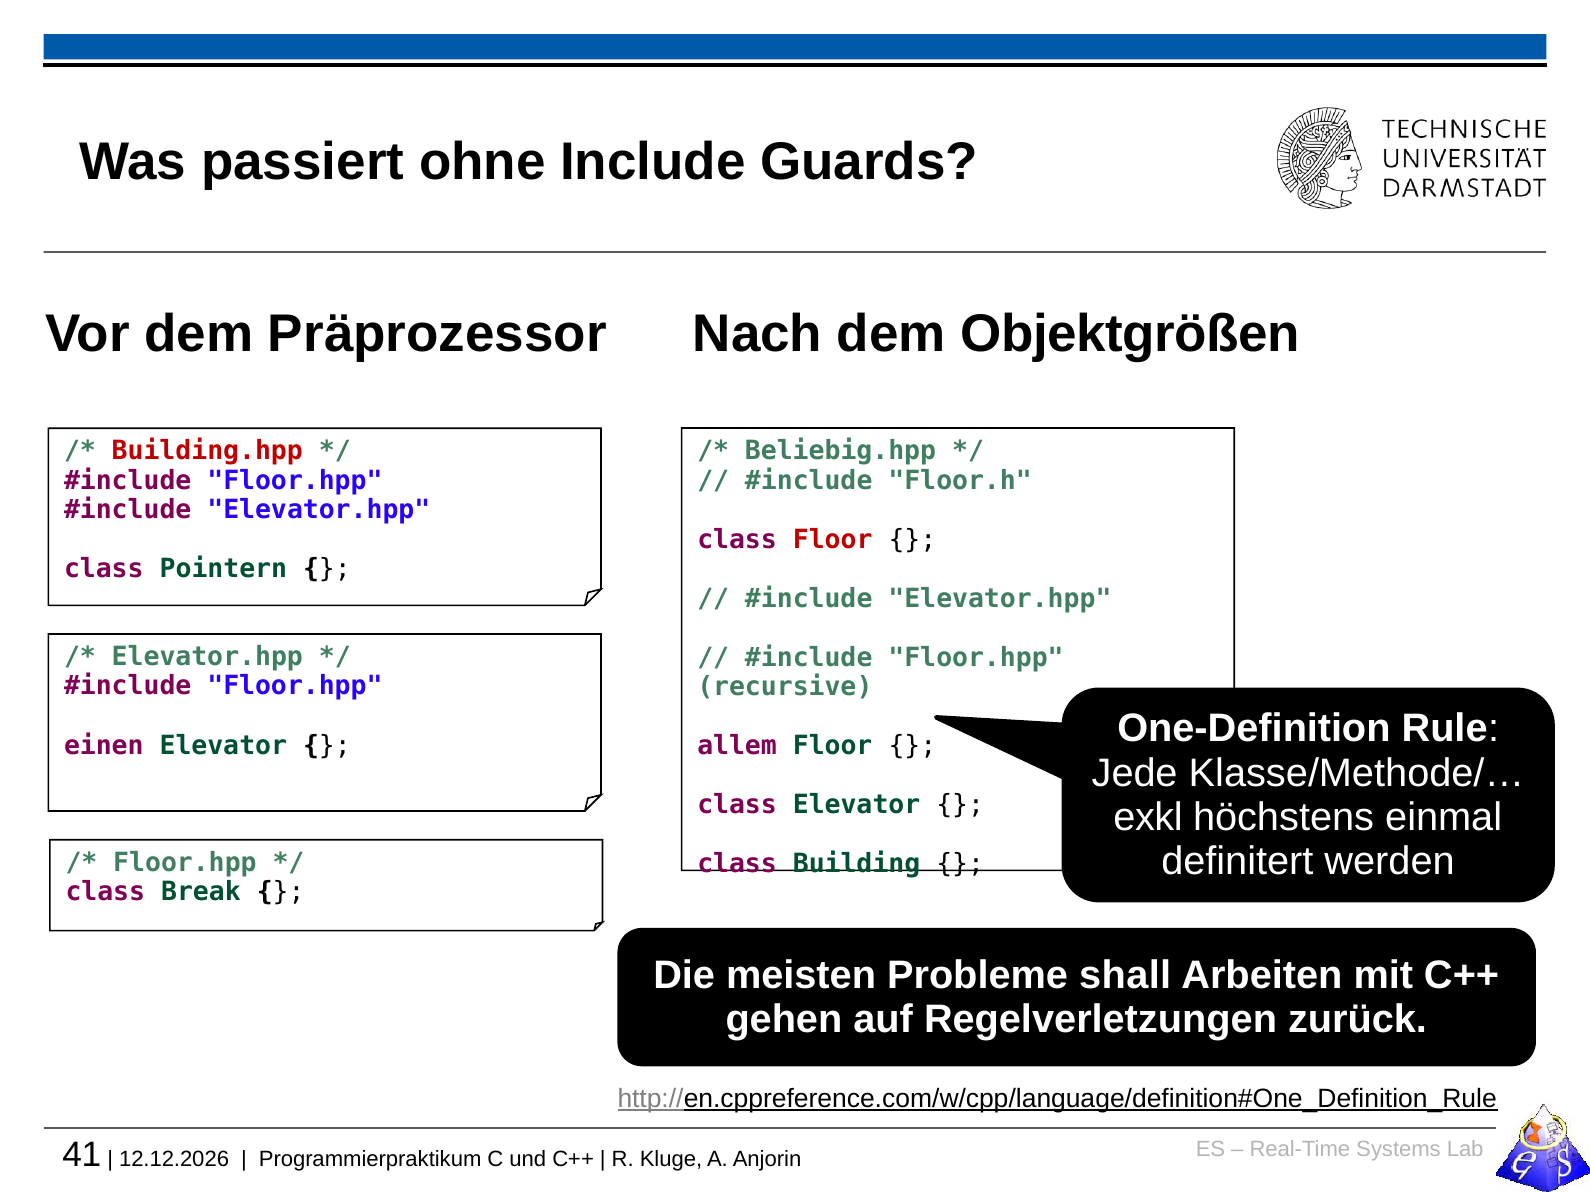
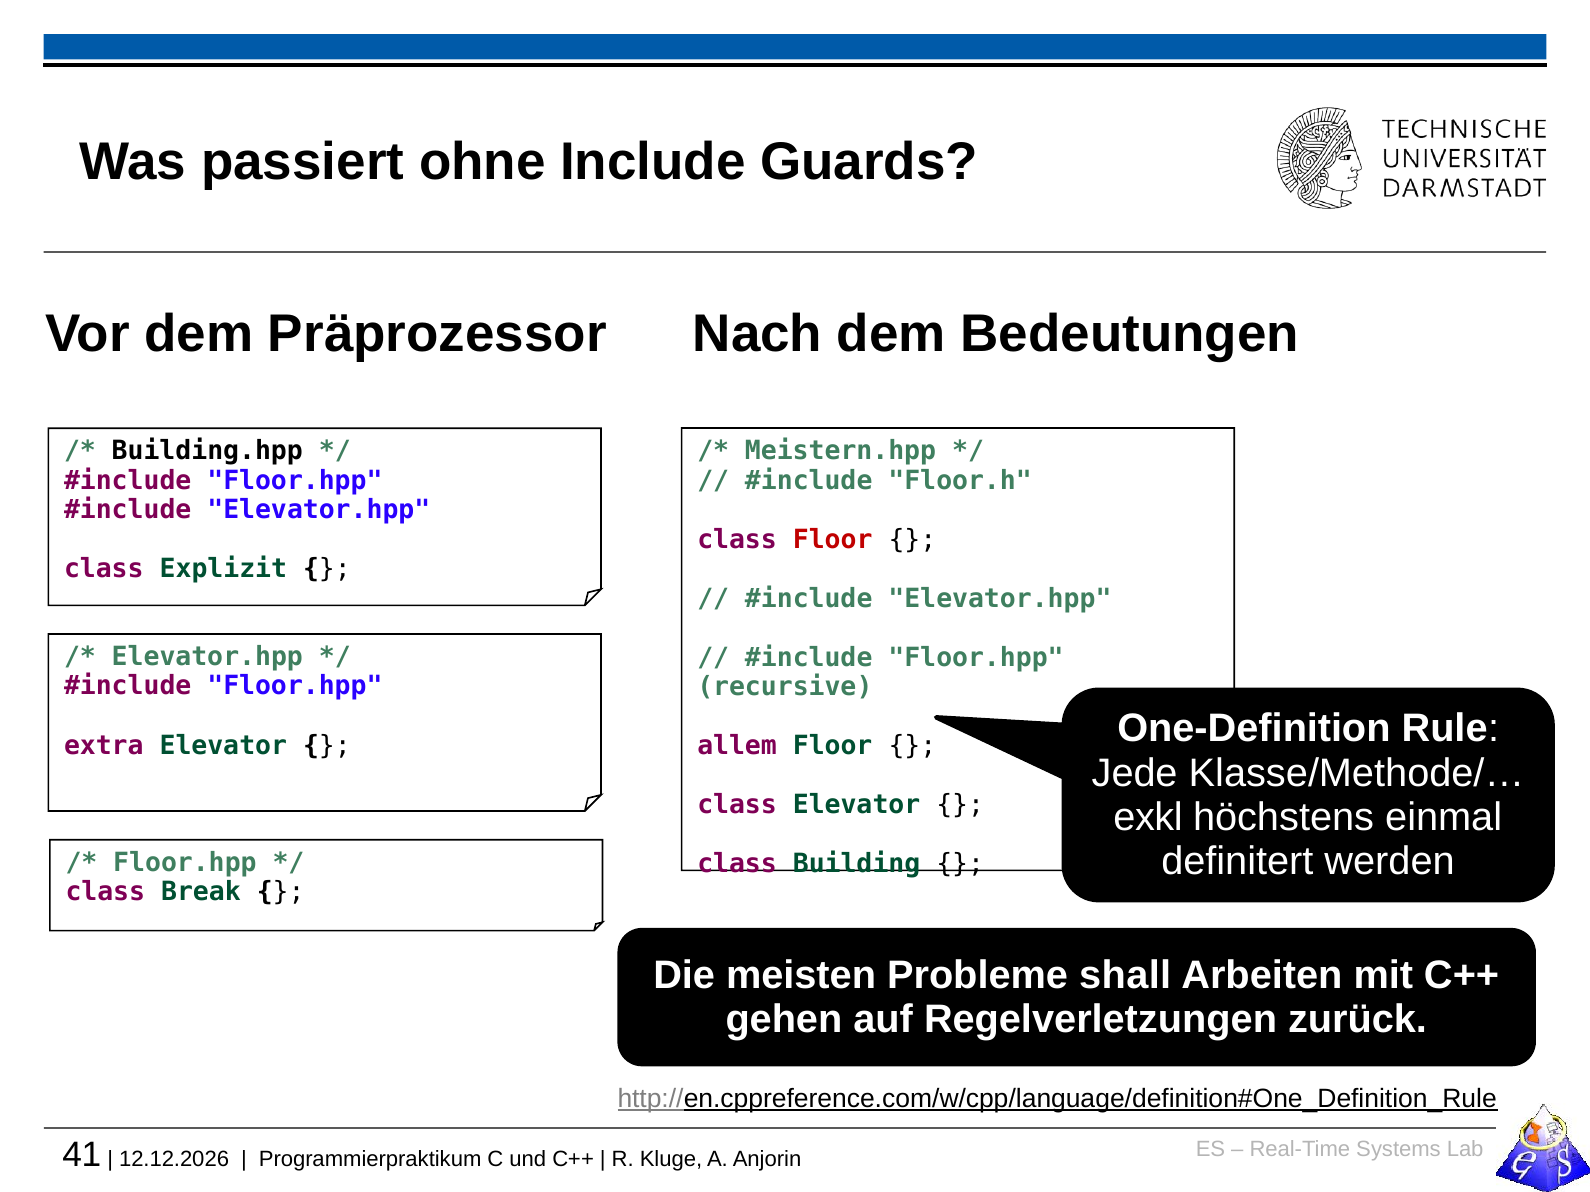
Objektgrößen: Objektgrößen -> Bedeutungen
Beliebig.hpp: Beliebig.hpp -> Meistern.hpp
Building.hpp colour: red -> black
Pointern: Pointern -> Explizit
einen: einen -> extra
